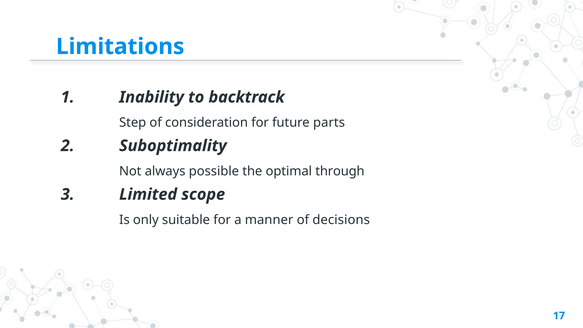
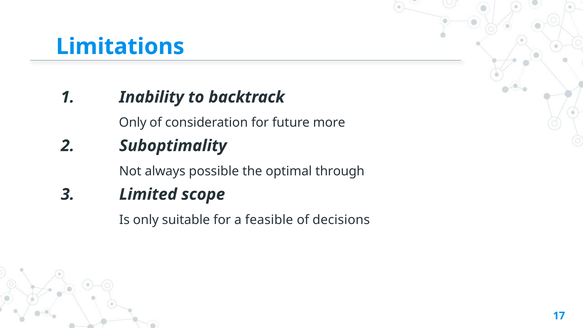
Step at (133, 123): Step -> Only
parts: parts -> more
manner: manner -> feasible
